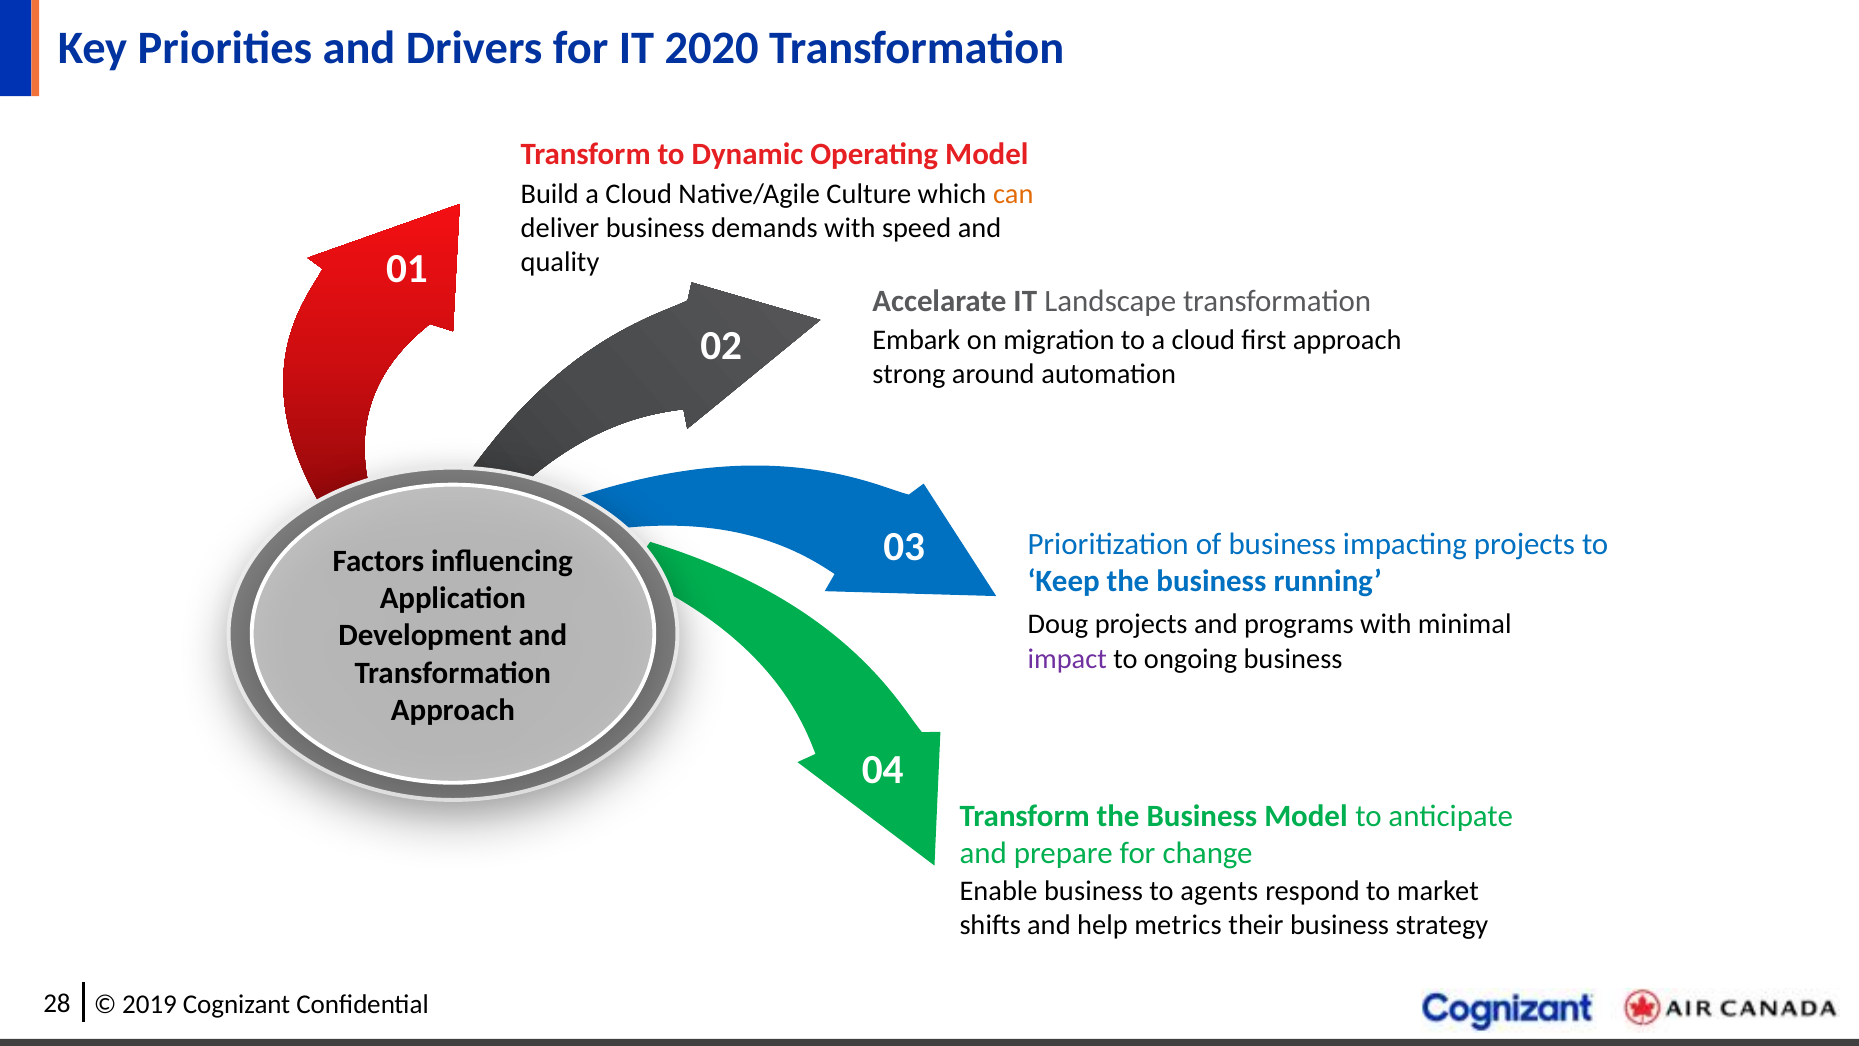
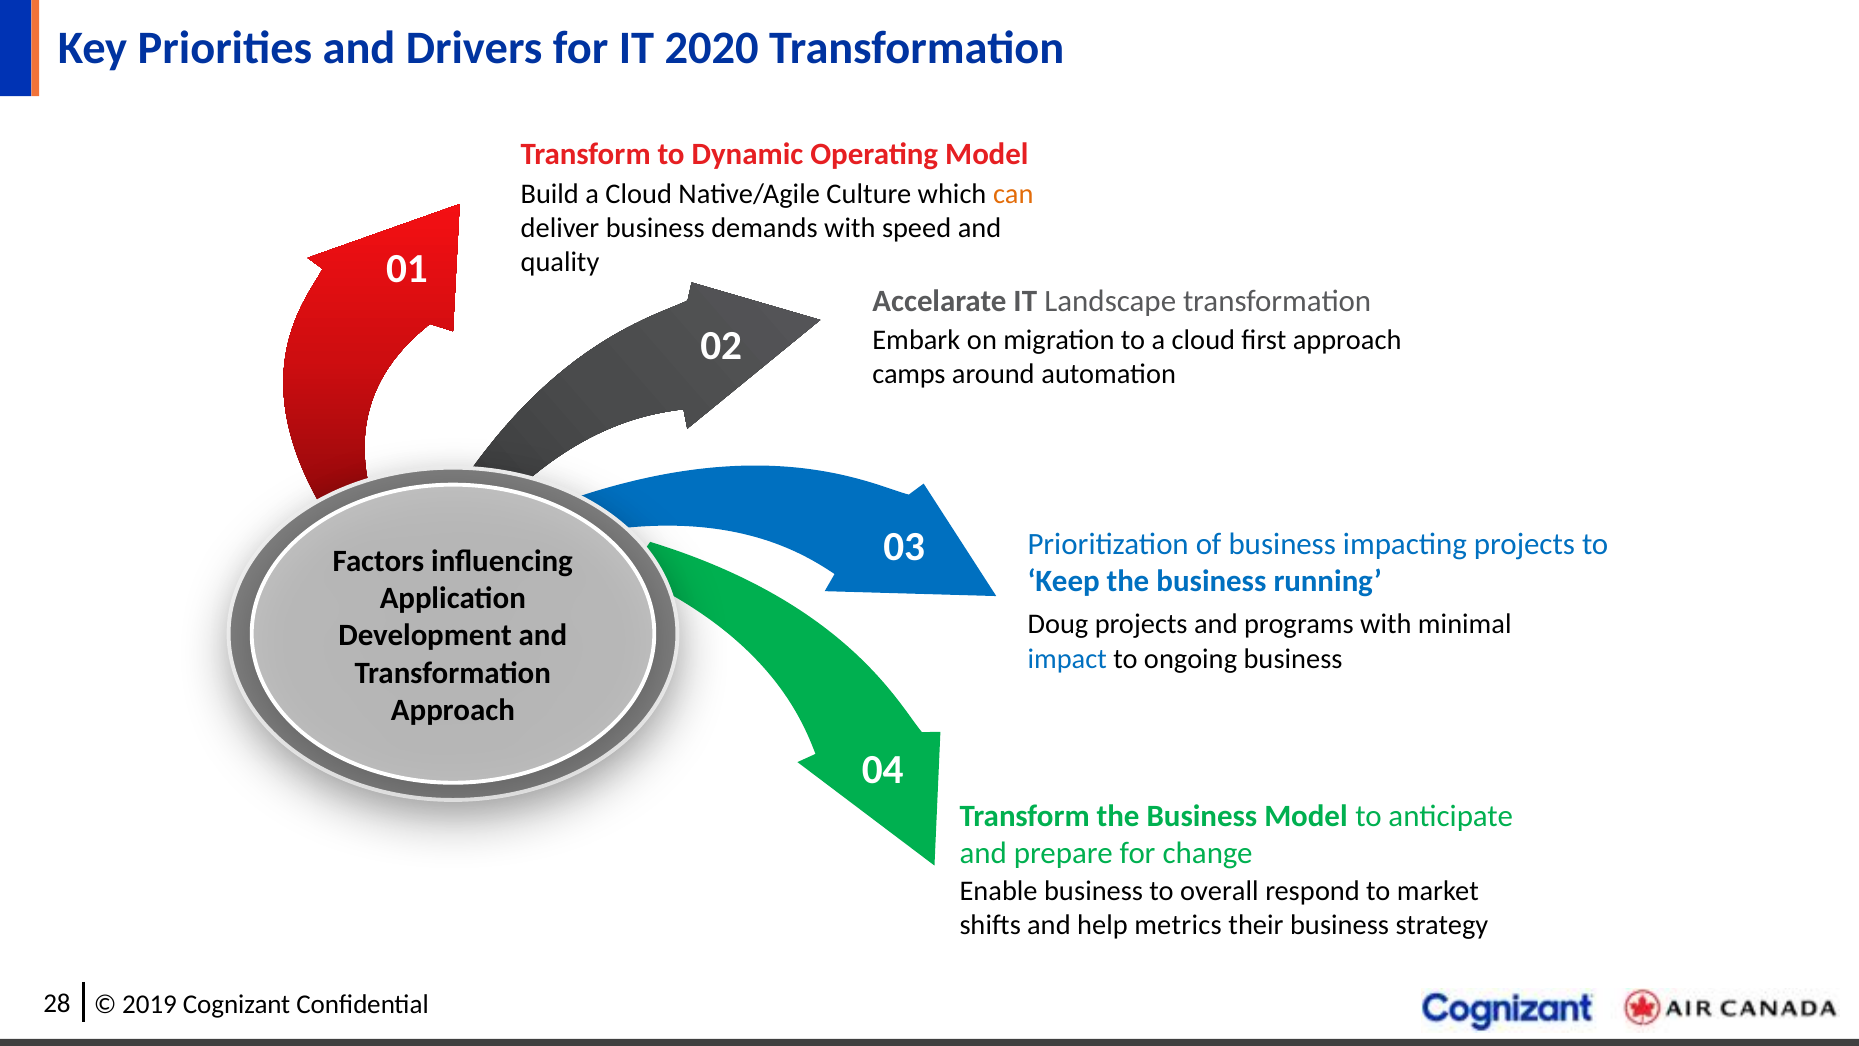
strong: strong -> camps
impact colour: purple -> blue
agents: agents -> overall
